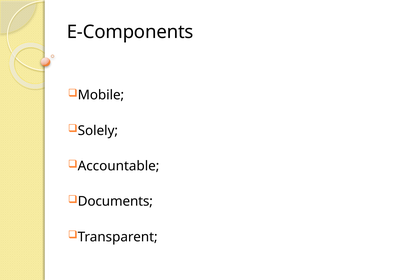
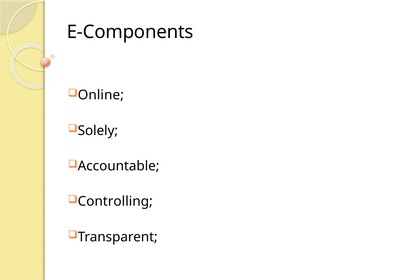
Mobile: Mobile -> Online
Documents: Documents -> Controlling
